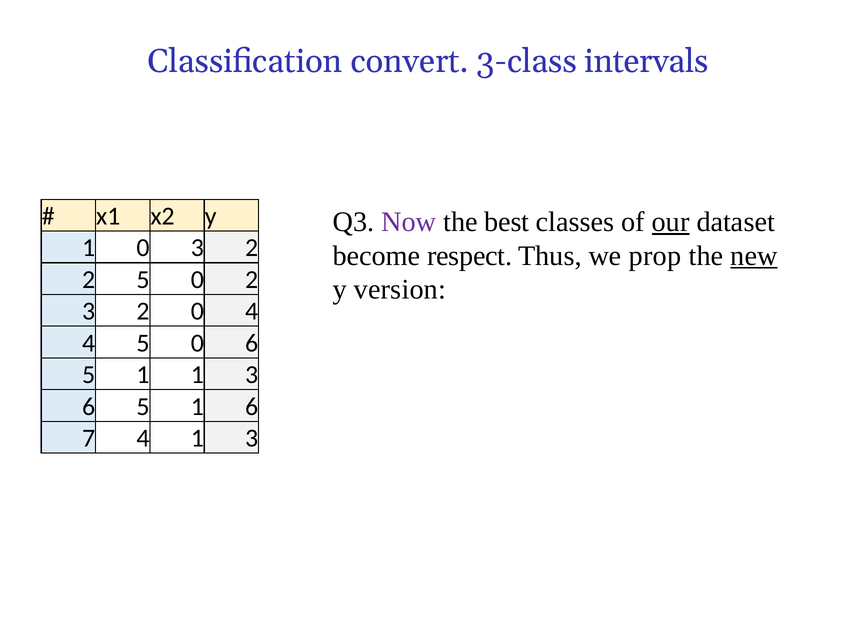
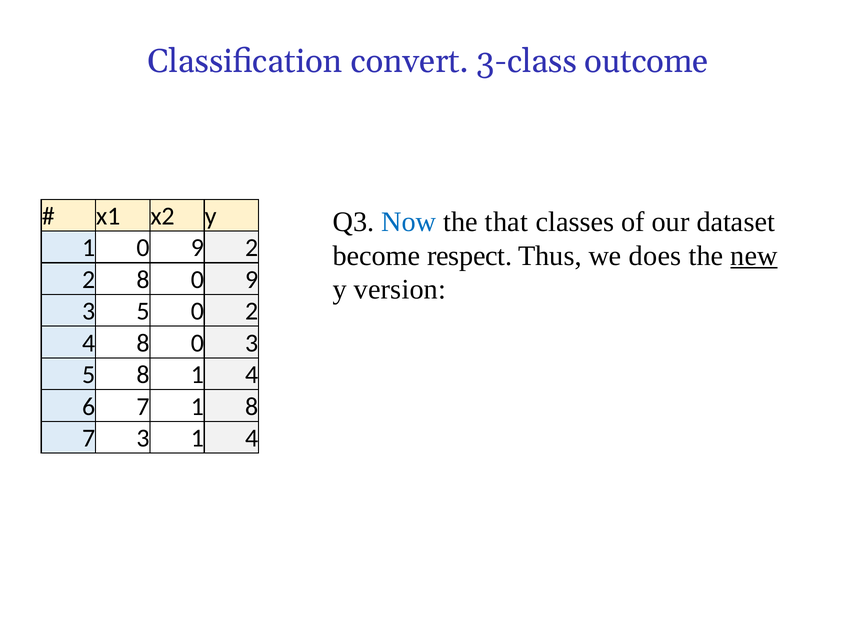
intervals: intervals -> outcome
Now colour: purple -> blue
best: best -> that
our underline: present -> none
1 0 3: 3 -> 9
prop: prop -> does
2 5: 5 -> 8
2 at (252, 280): 2 -> 9
2 at (143, 312): 2 -> 5
0 4: 4 -> 2
4 5: 5 -> 8
0 6: 6 -> 3
1 at (143, 375): 1 -> 8
3 at (252, 375): 3 -> 4
5 at (143, 407): 5 -> 7
1 6: 6 -> 8
7 4: 4 -> 3
3 at (252, 439): 3 -> 4
